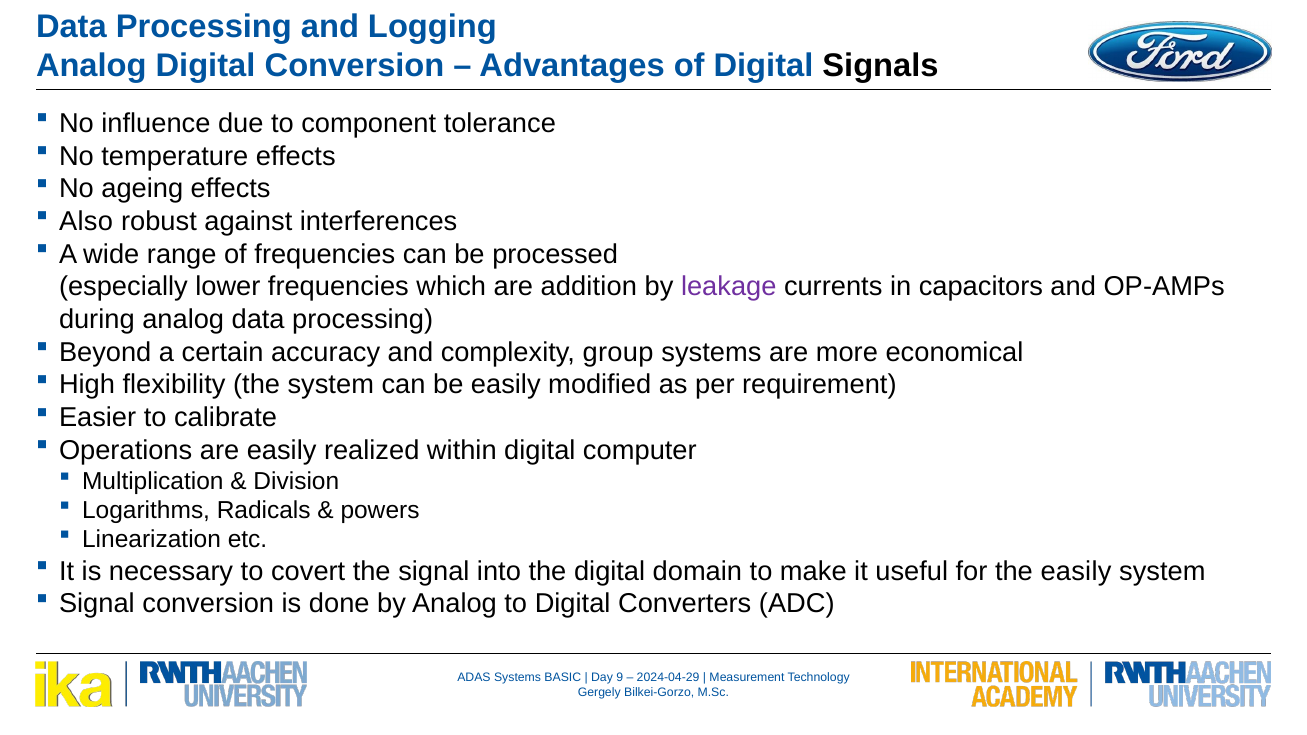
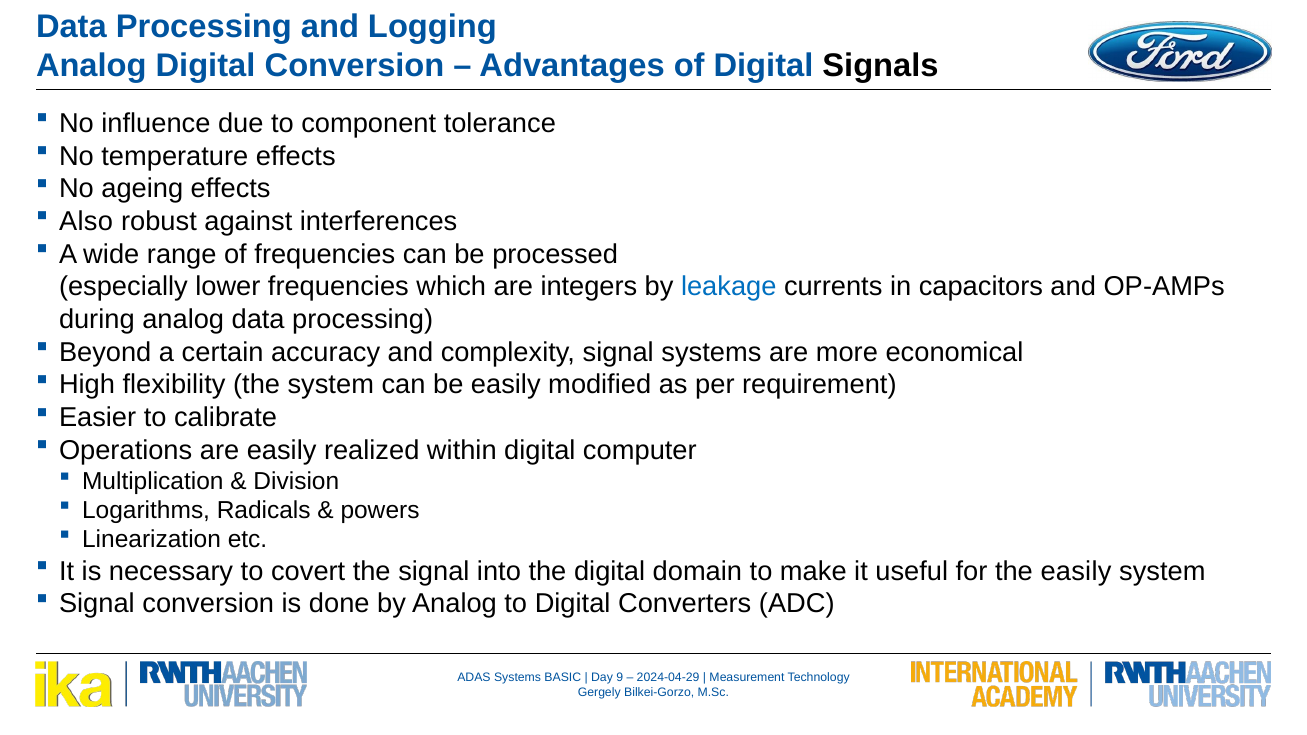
addition: addition -> integers
leakage colour: purple -> blue
complexity group: group -> signal
